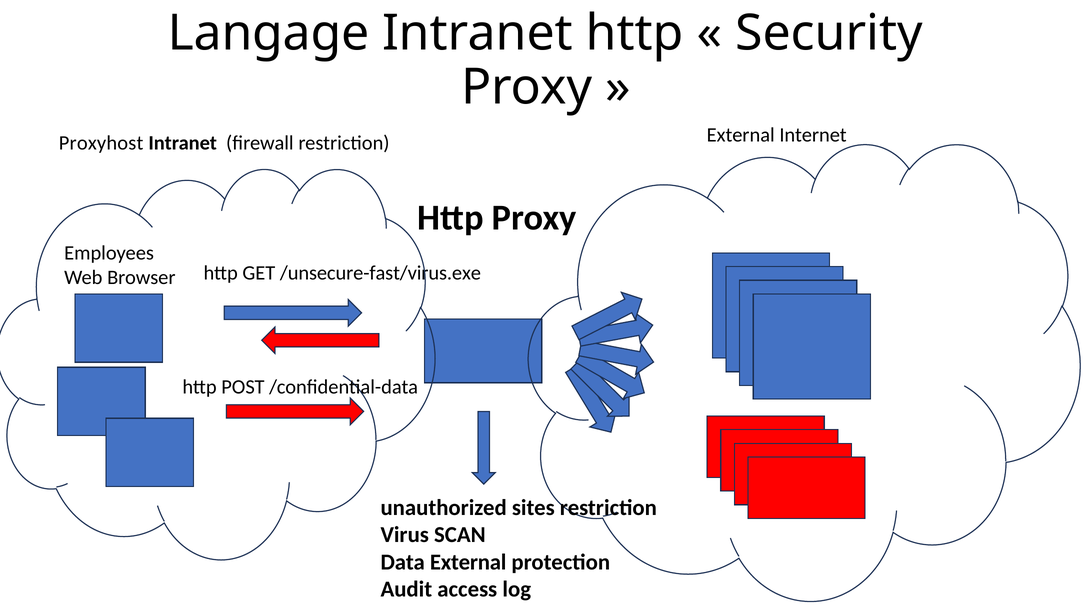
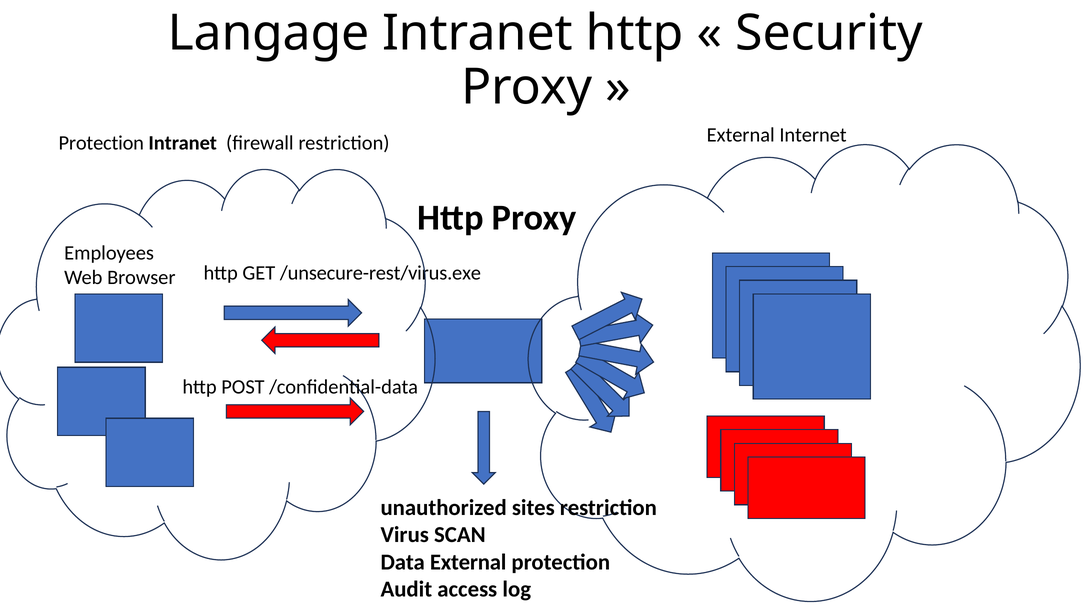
Proxyhost at (101, 143): Proxyhost -> Protection
/unsecure-fast/virus.exe: /unsecure-fast/virus.exe -> /unsecure-rest/virus.exe
